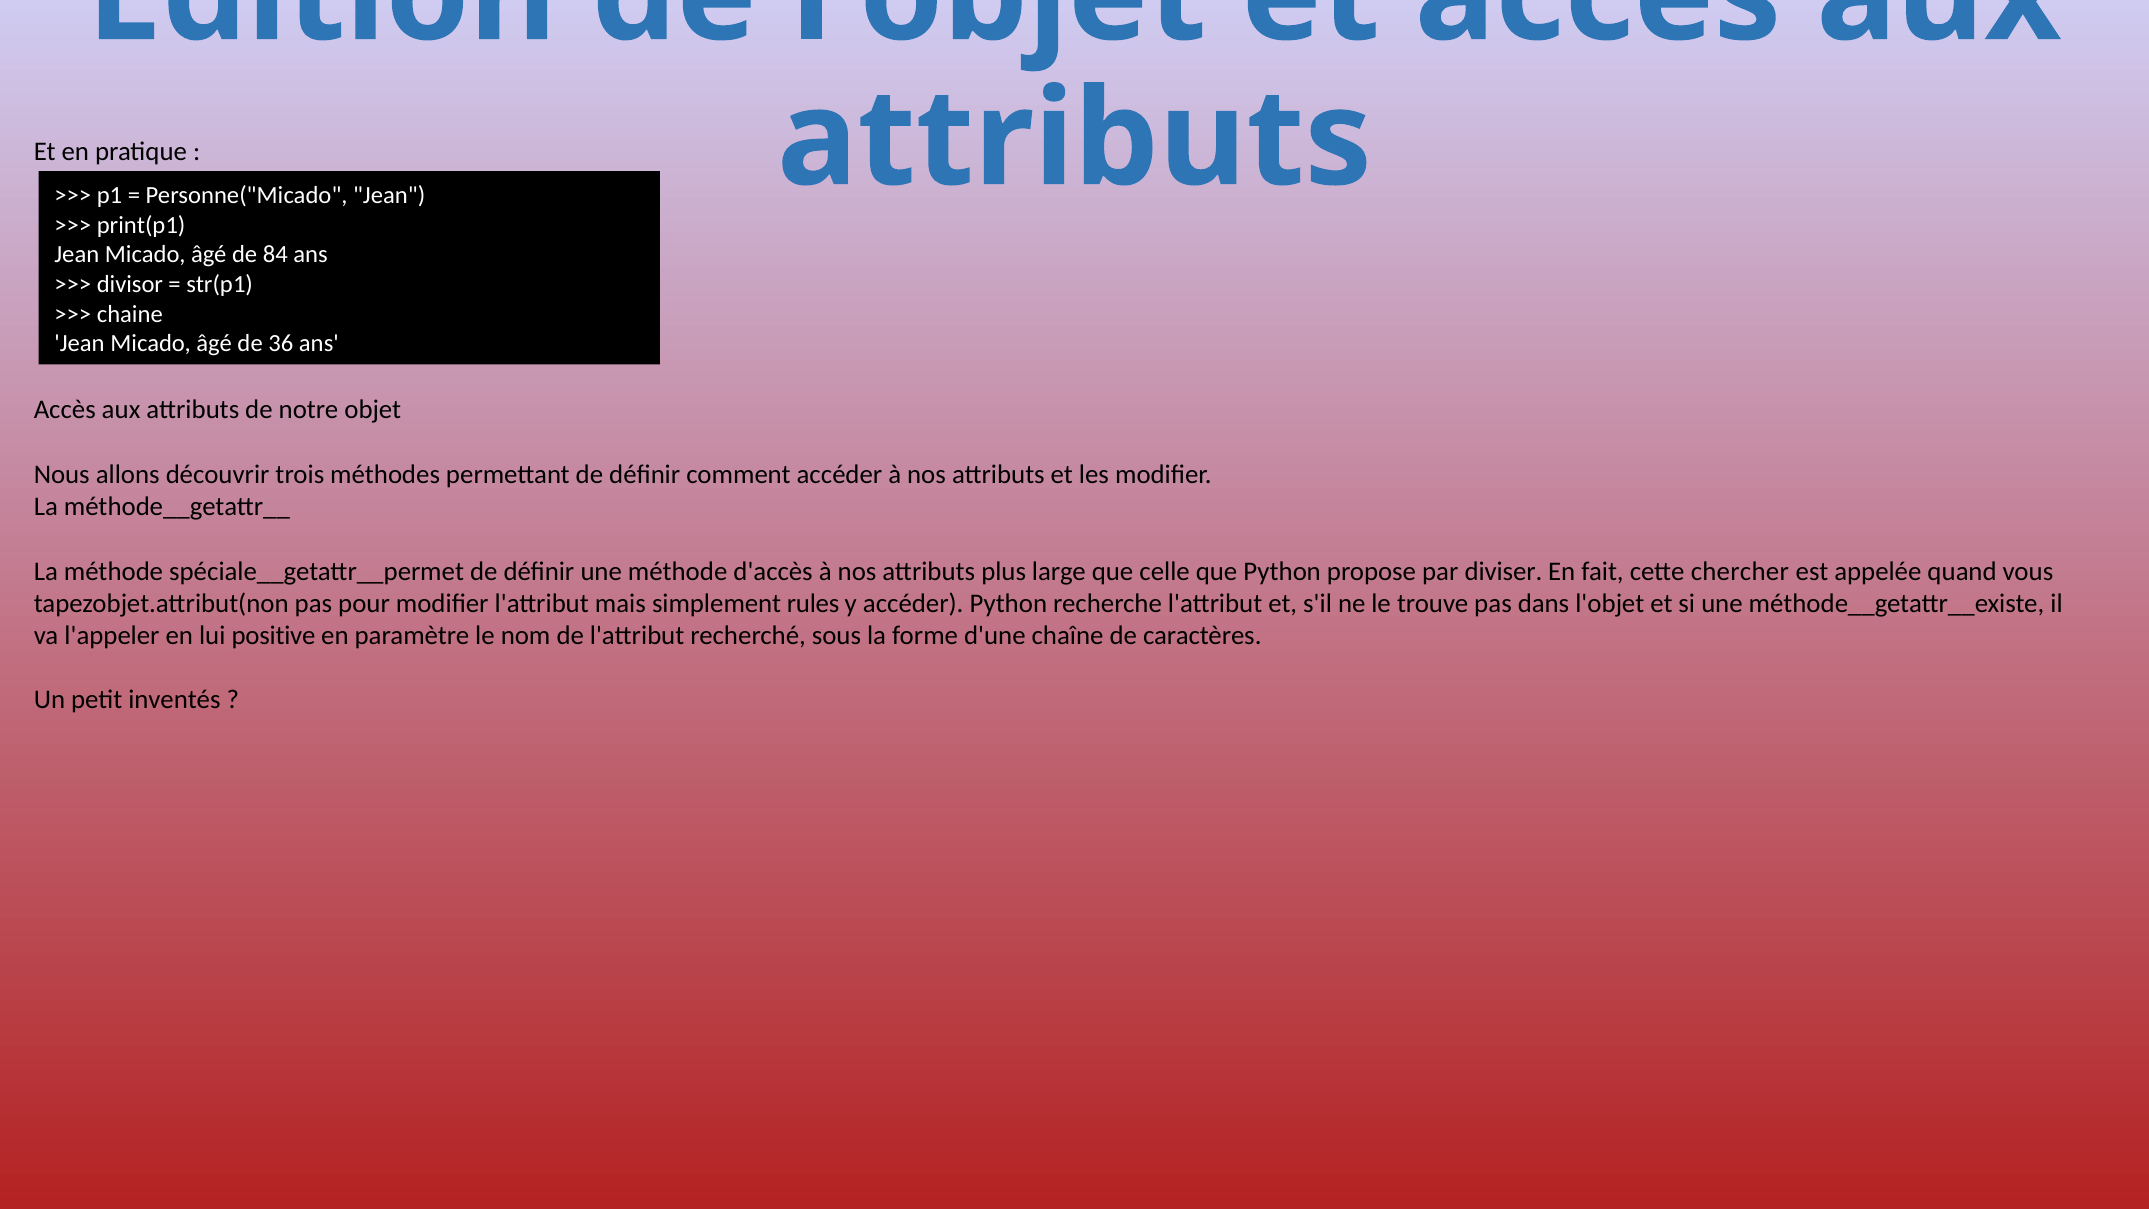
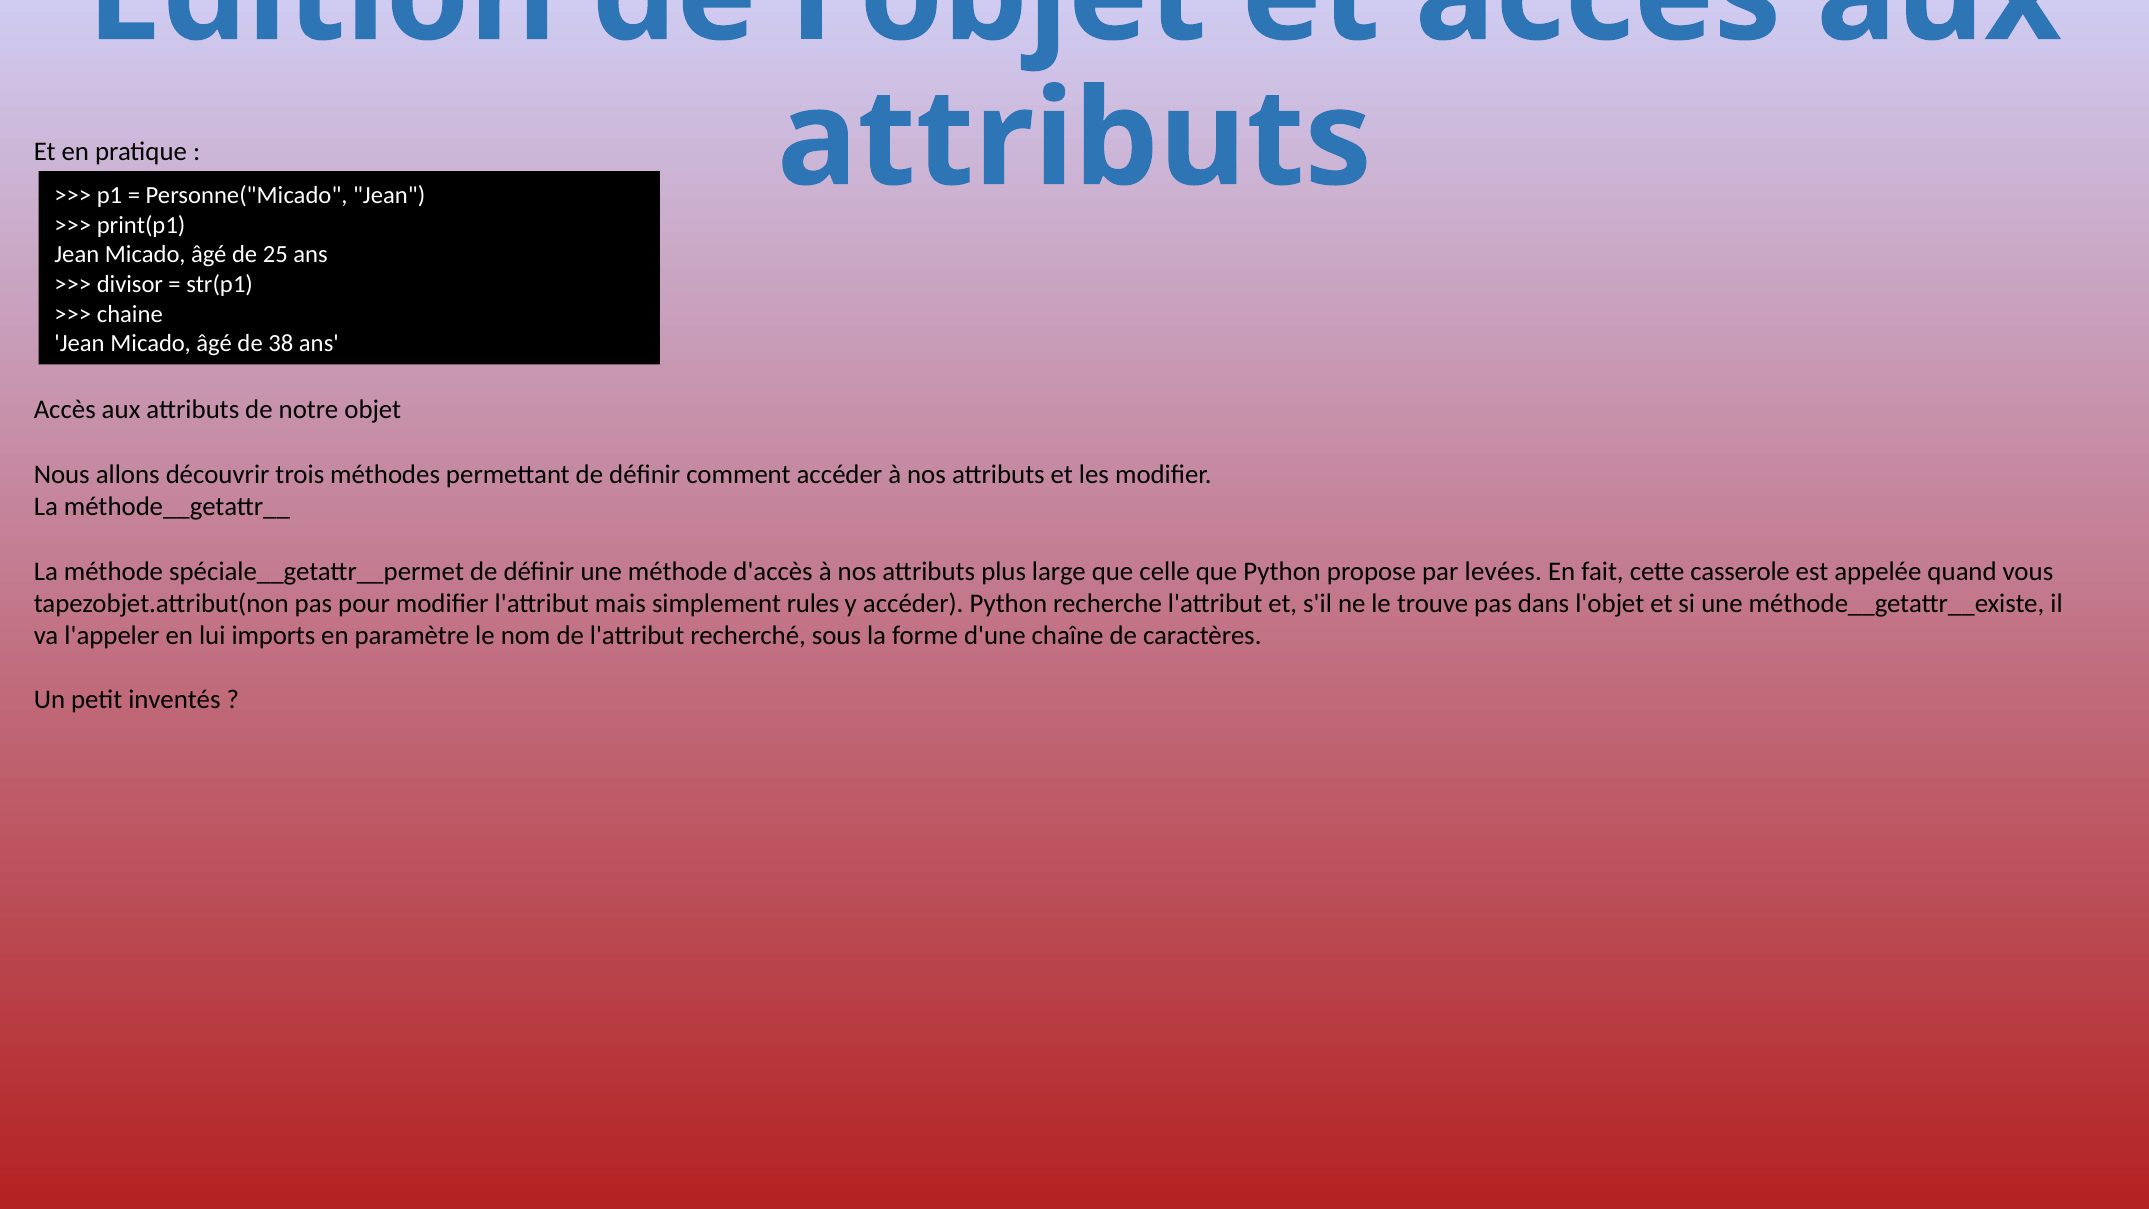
84: 84 -> 25
36: 36 -> 38
diviser: diviser -> levées
chercher: chercher -> casserole
positive: positive -> imports
